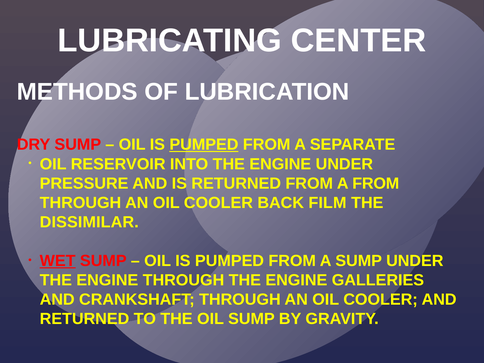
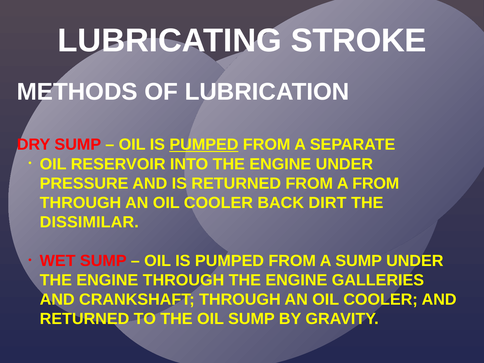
CENTER: CENTER -> STROKE
FILM: FILM -> DIRT
WET underline: present -> none
